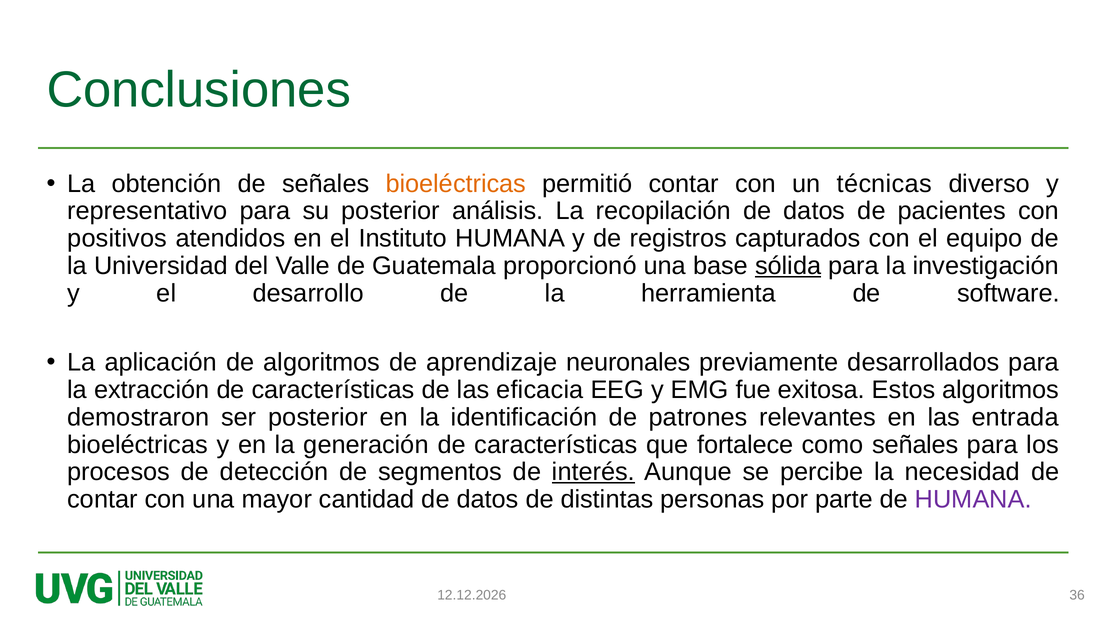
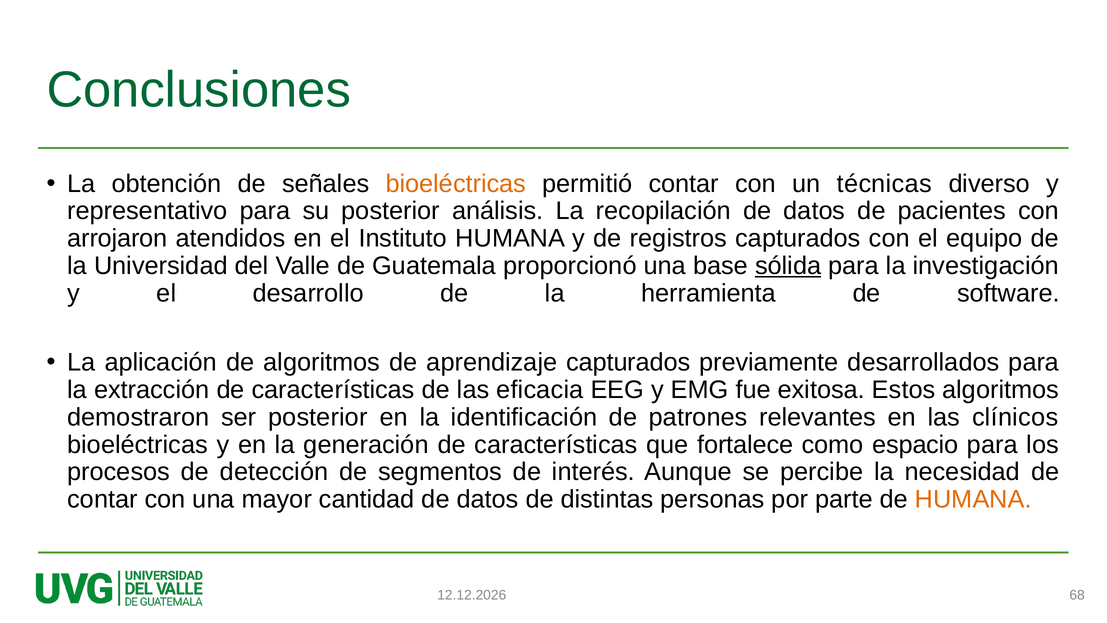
positivos: positivos -> arrojaron
aprendizaje neuronales: neuronales -> capturados
entrada: entrada -> clínicos
como señales: señales -> espacio
interés underline: present -> none
HUMANA at (973, 499) colour: purple -> orange
36: 36 -> 68
